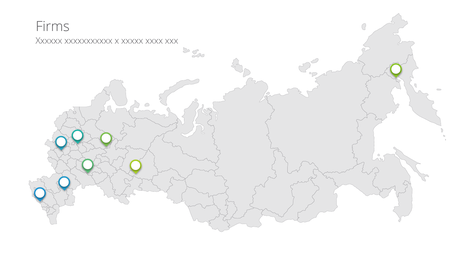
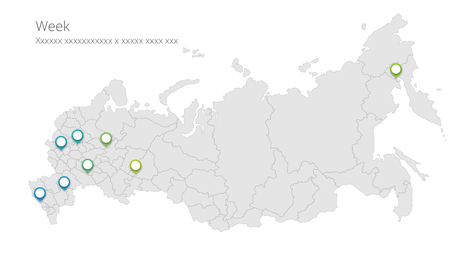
Firms: Firms -> Week
